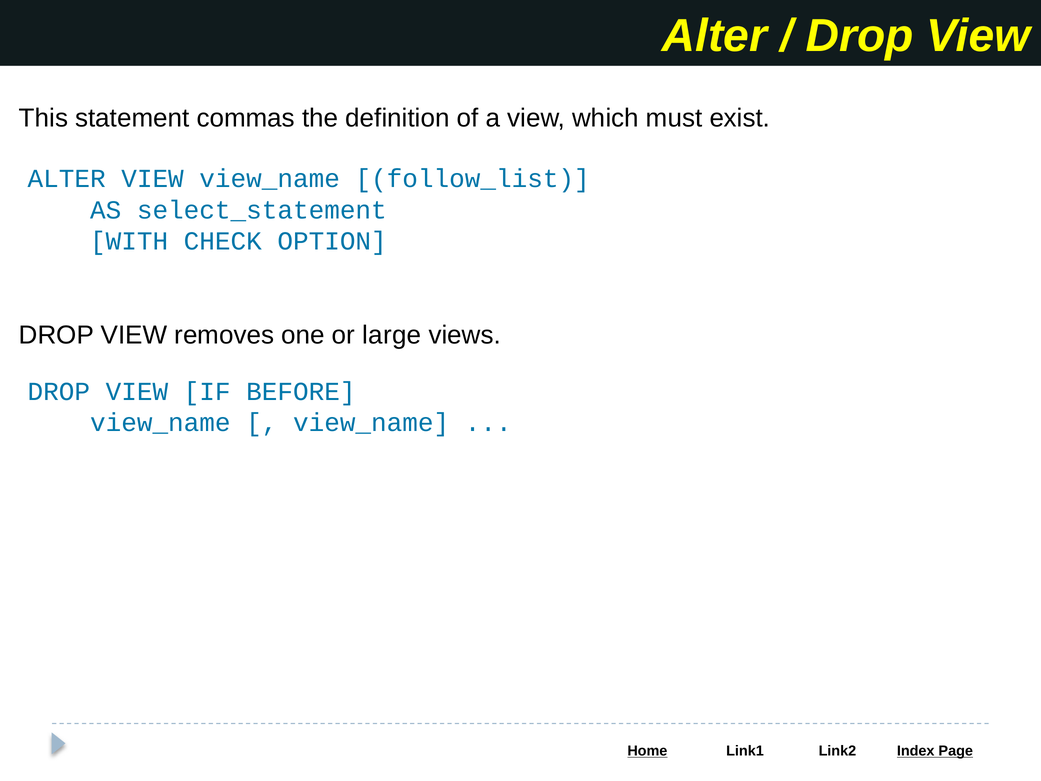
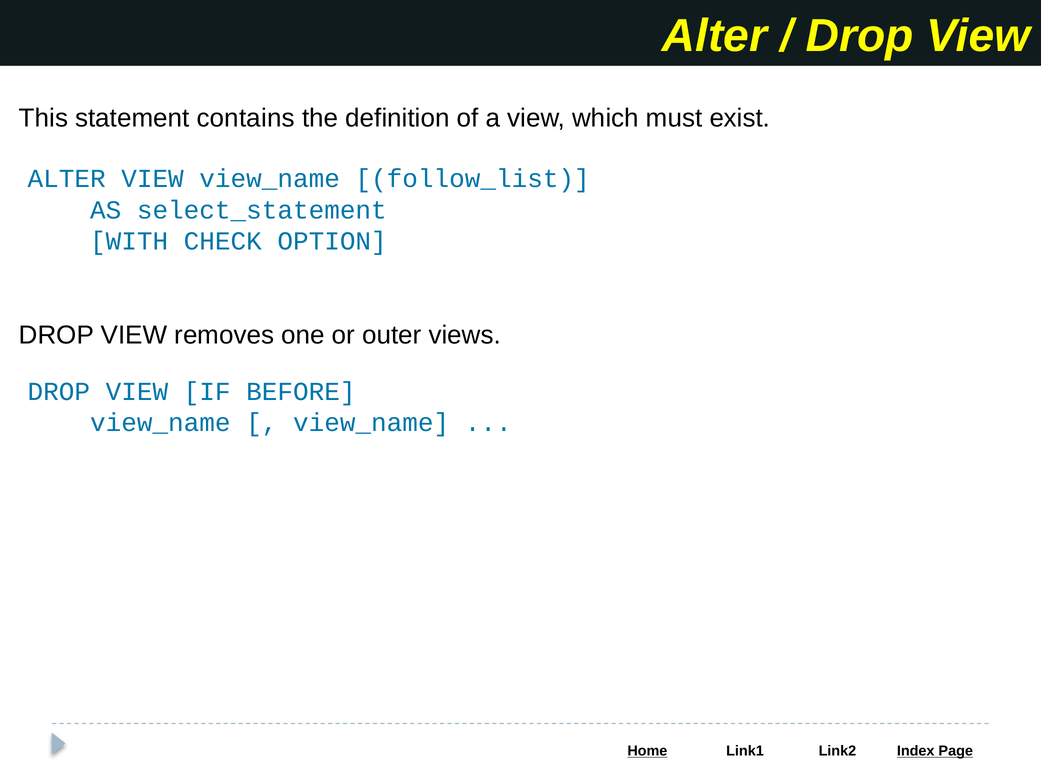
commas: commas -> contains
large: large -> outer
